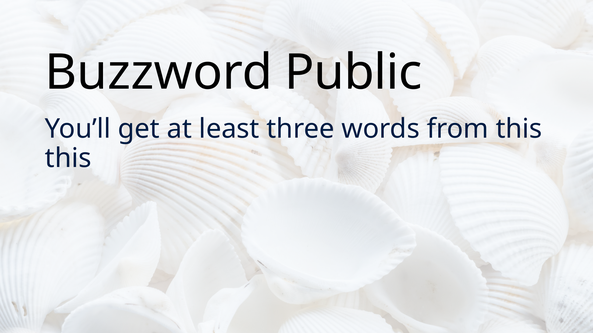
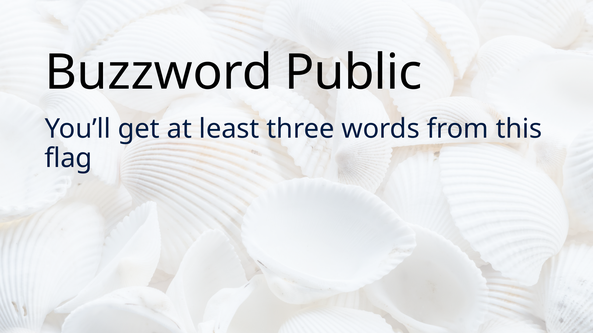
this at (68, 158): this -> flag
